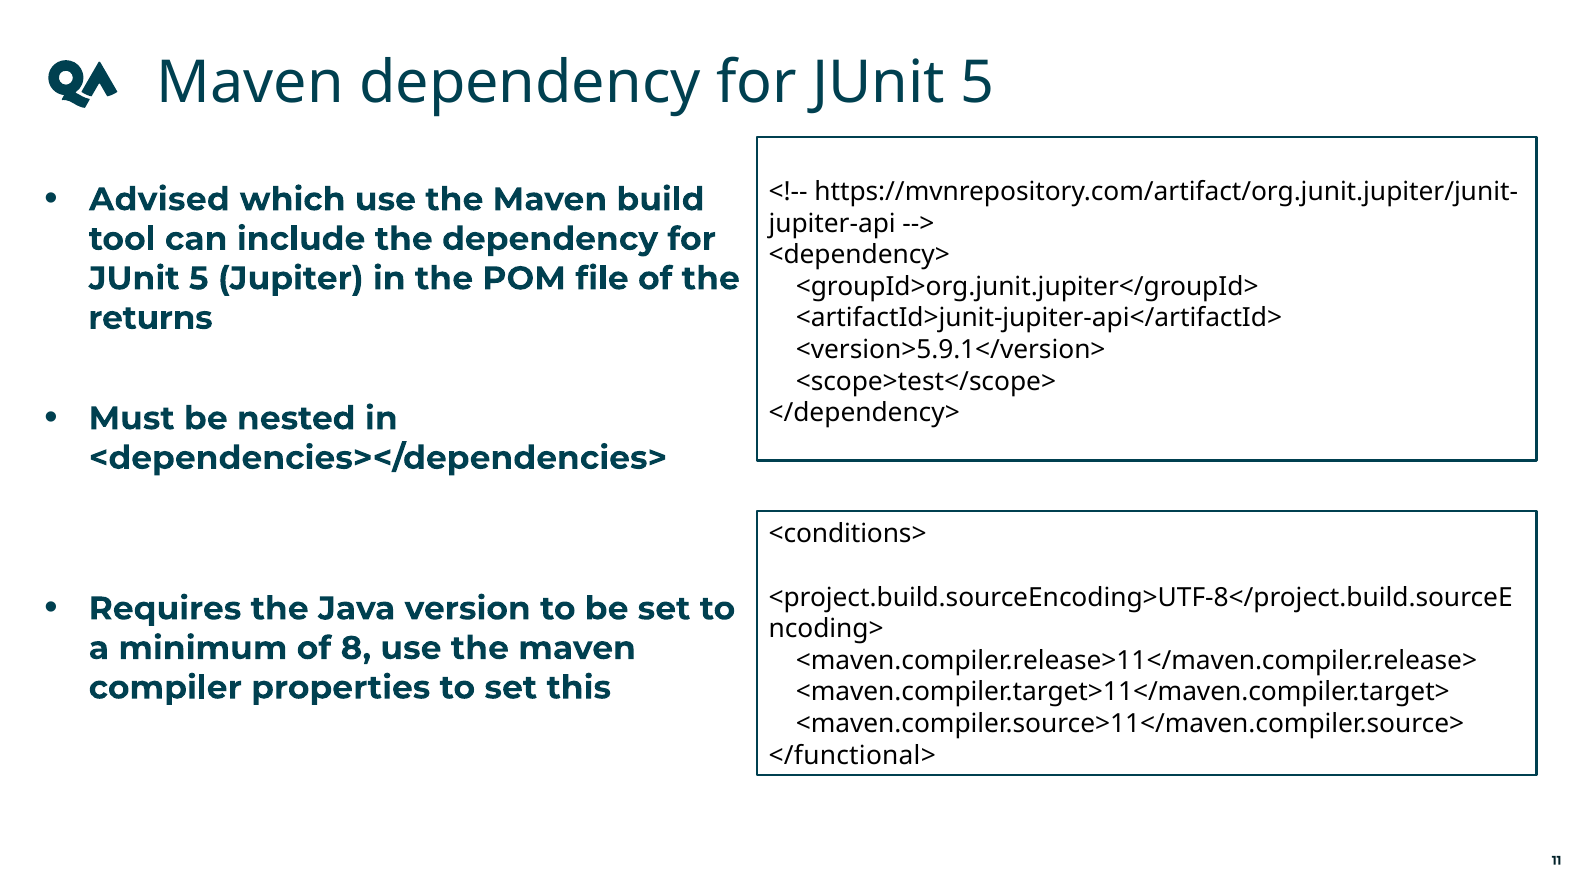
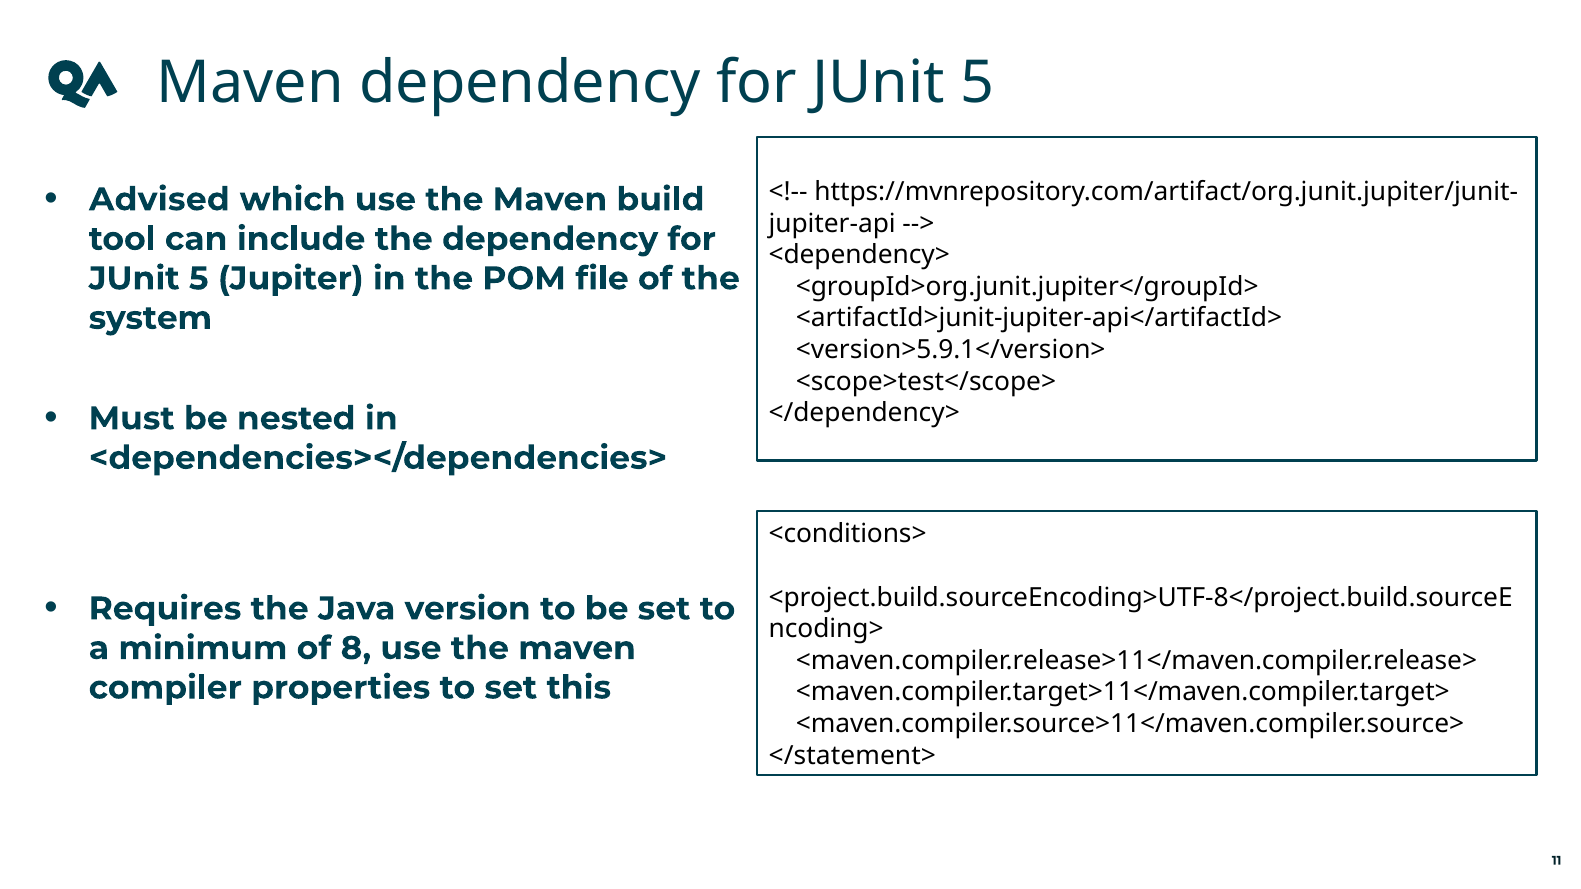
returns: returns -> system
</functional>: </functional> -> </statement>
